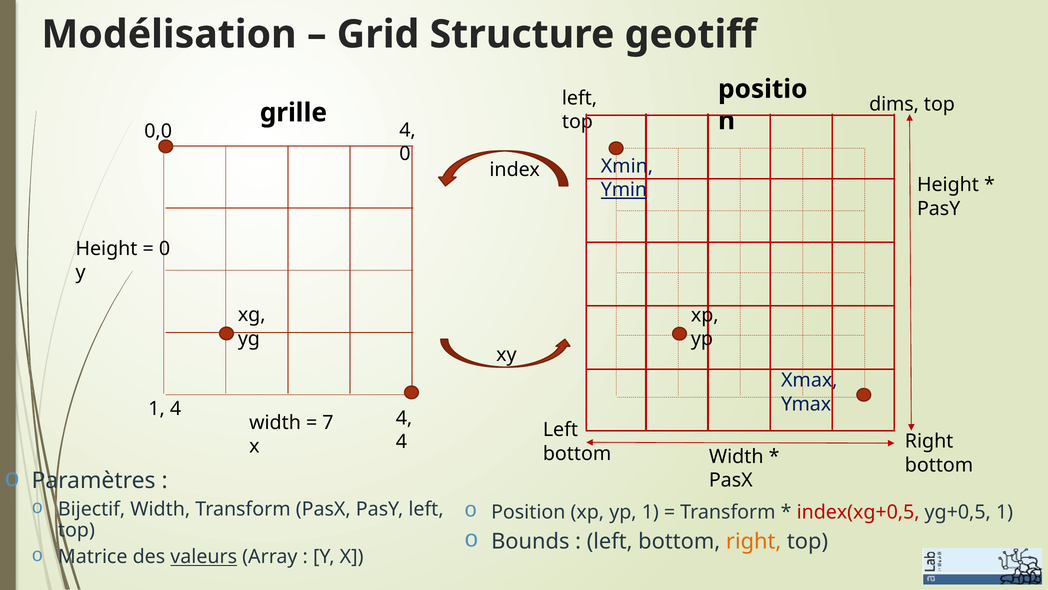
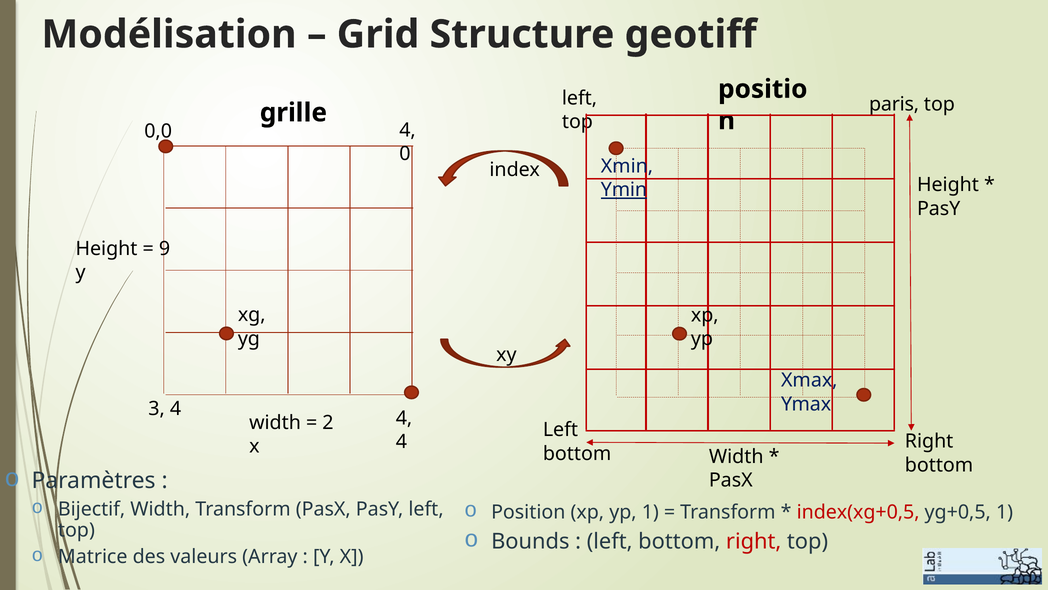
dims: dims -> paris
0 at (165, 249): 0 -> 9
1 at (157, 409): 1 -> 3
7: 7 -> 2
right at (754, 541) colour: orange -> red
valeurs underline: present -> none
